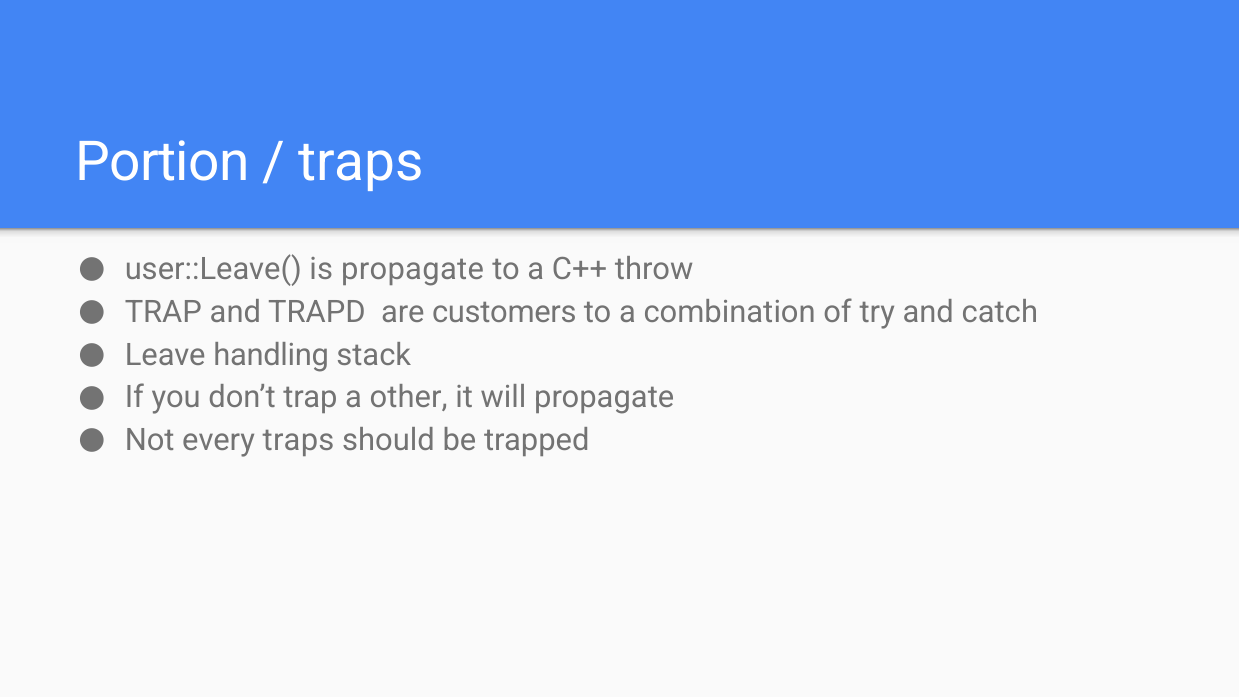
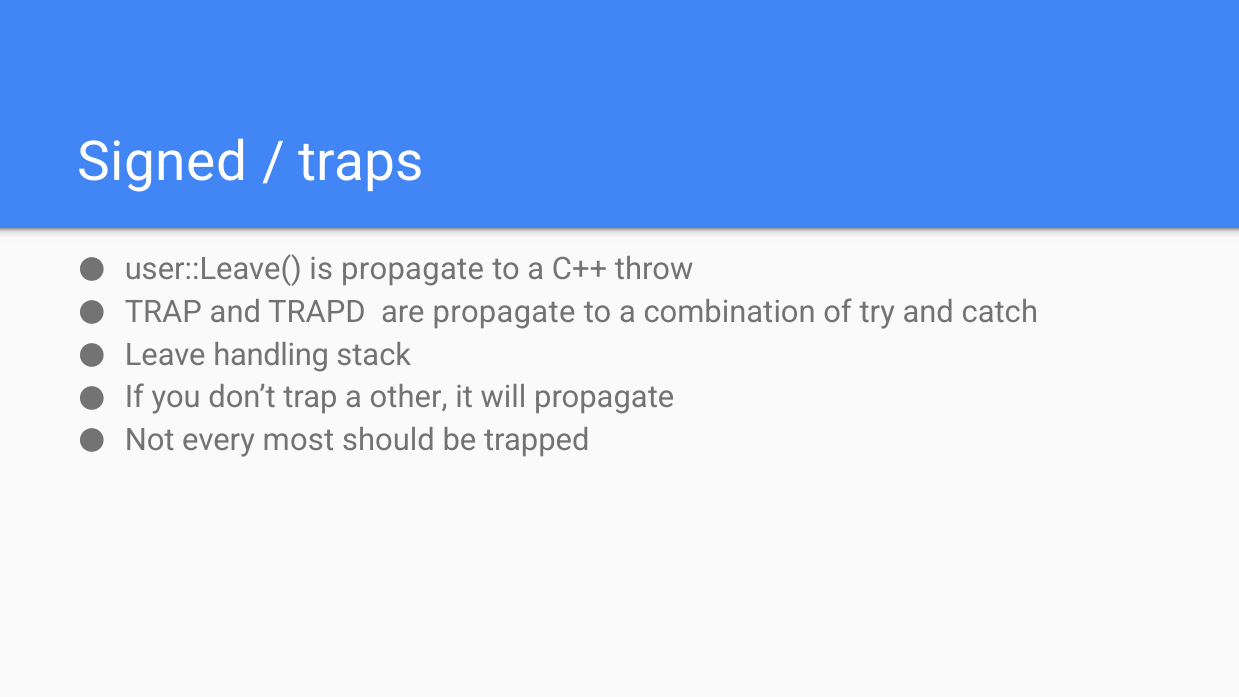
Portion: Portion -> Signed
are customers: customers -> propagate
every traps: traps -> most
